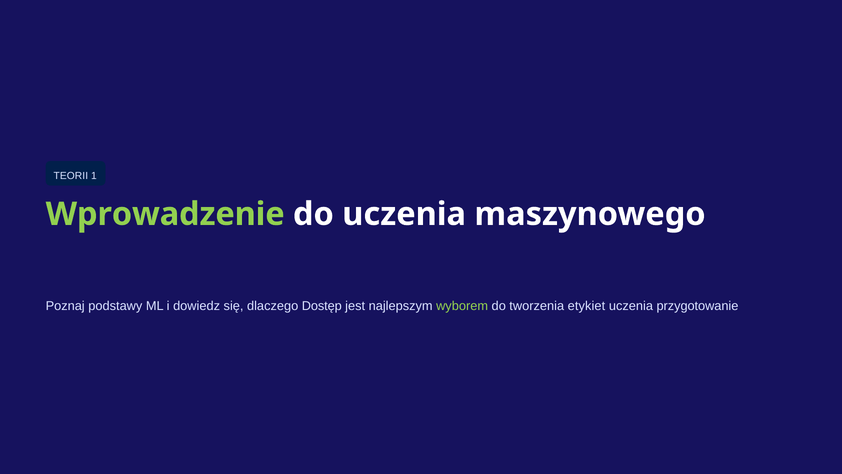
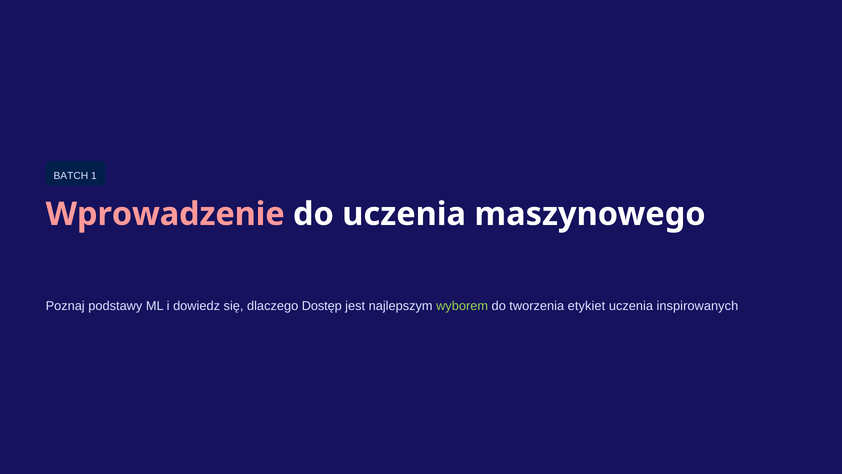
TEORII: TEORII -> BATCH
Wprowadzenie colour: light green -> pink
przygotowanie: przygotowanie -> inspirowanych
